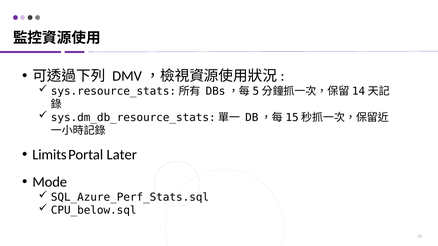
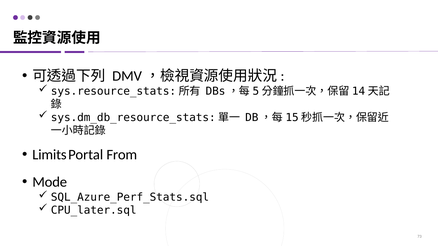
Later: Later -> From
CPU_below.sql: CPU_below.sql -> CPU_later.sql
